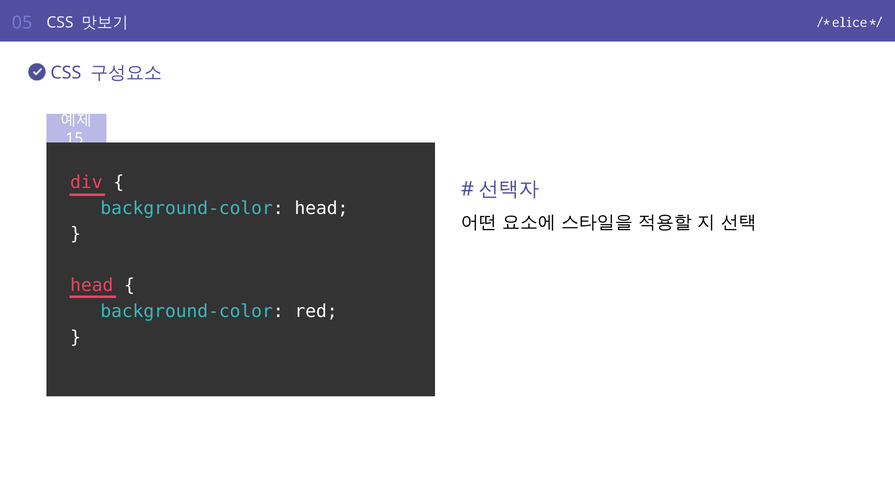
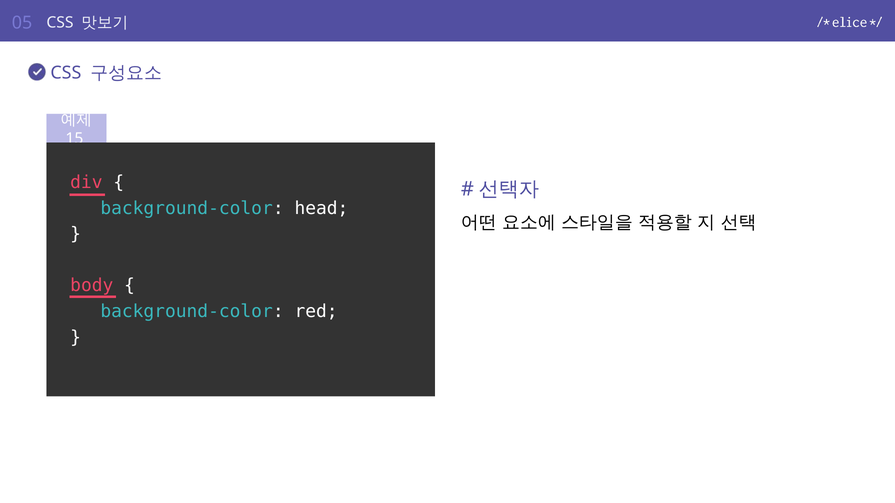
head at (92, 286): head -> body
